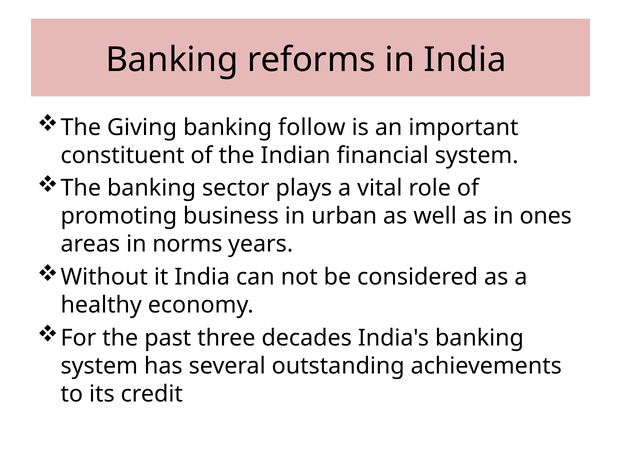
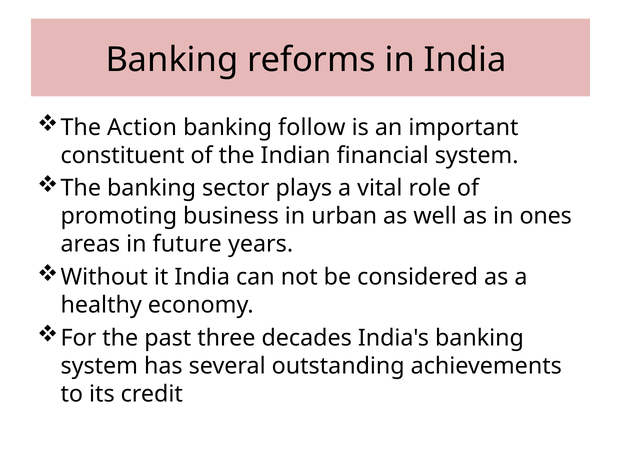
Giving: Giving -> Action
norms: norms -> future
